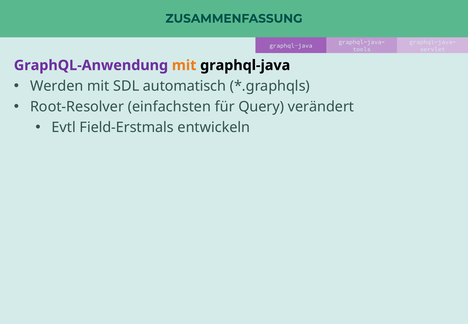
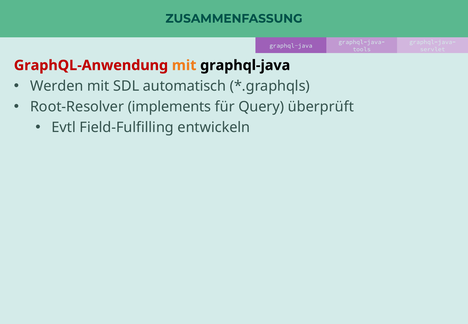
GraphQL-Anwendung colour: purple -> red
einfachsten: einfachsten -> implements
verändert: verändert -> überprüft
Field-Erstmals: Field-Erstmals -> Field-Fulfilling
